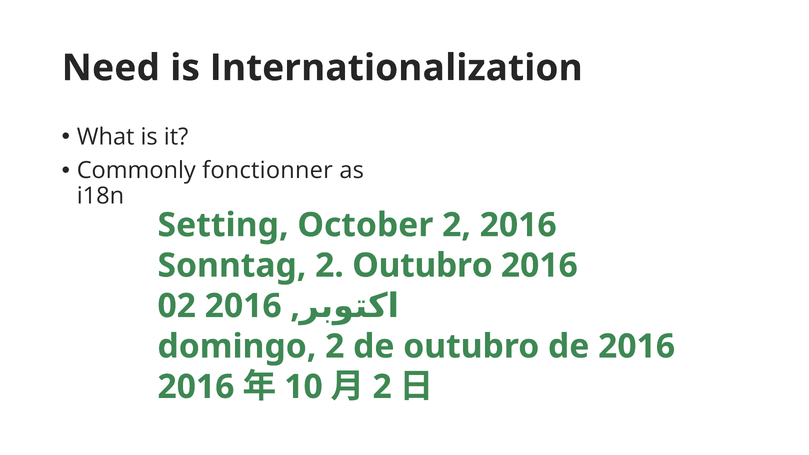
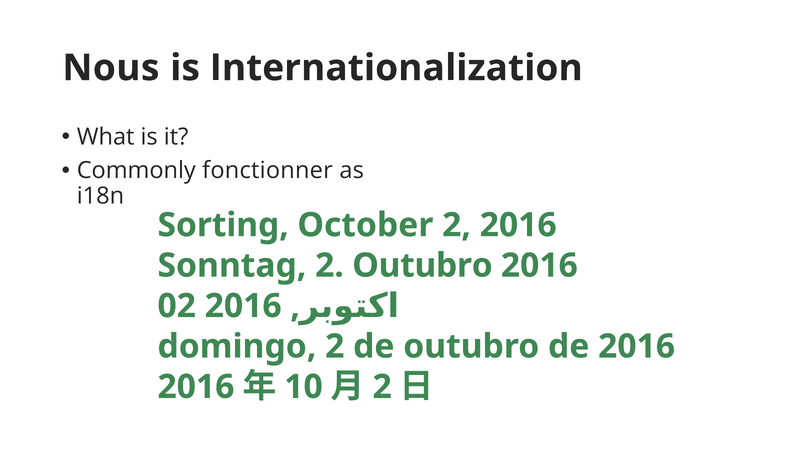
Need: Need -> Nous
Setting: Setting -> Sorting
